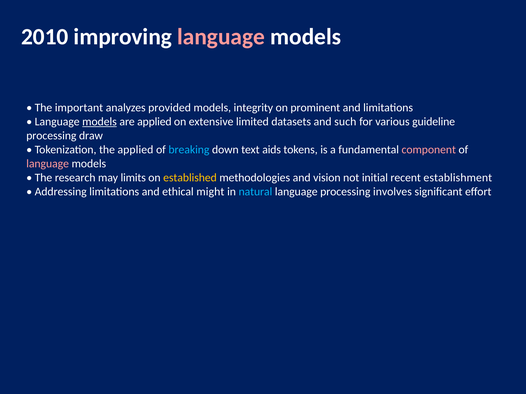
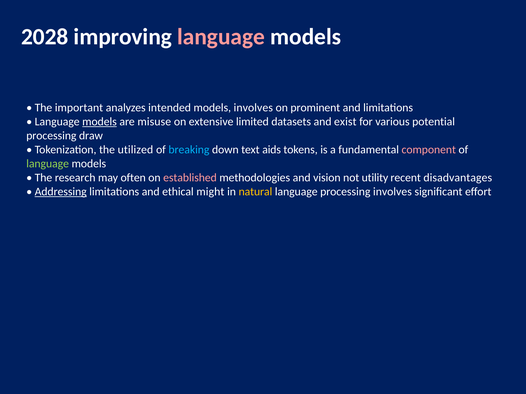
2010: 2010 -> 2028
provided: provided -> intended
models integrity: integrity -> involves
are applied: applied -> misuse
such: such -> exist
guideline: guideline -> potential
the applied: applied -> utilized
language at (48, 164) colour: pink -> light green
limits: limits -> often
established colour: yellow -> pink
initial: initial -> utility
establishment: establishment -> disadvantages
Addressing underline: none -> present
natural colour: light blue -> yellow
